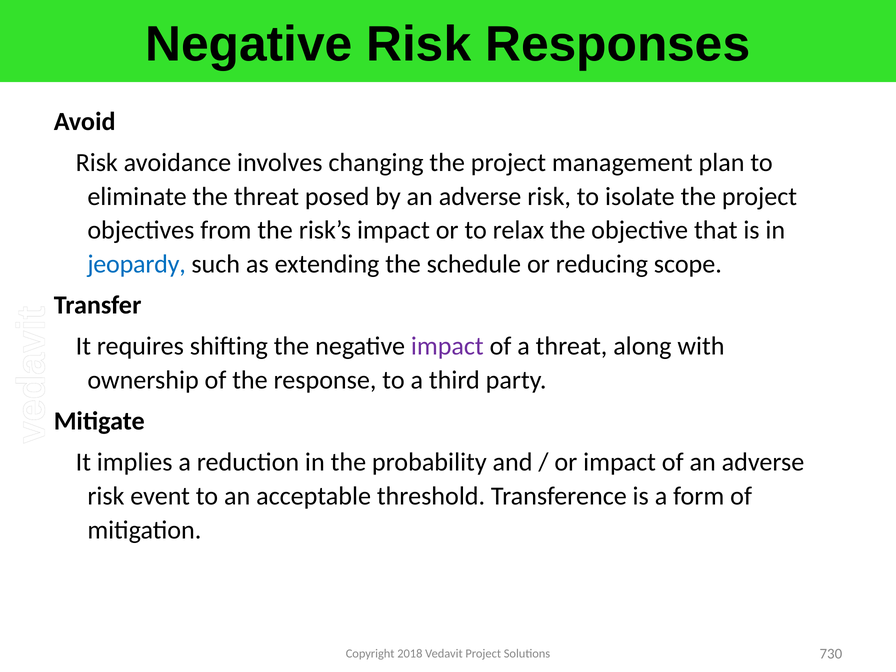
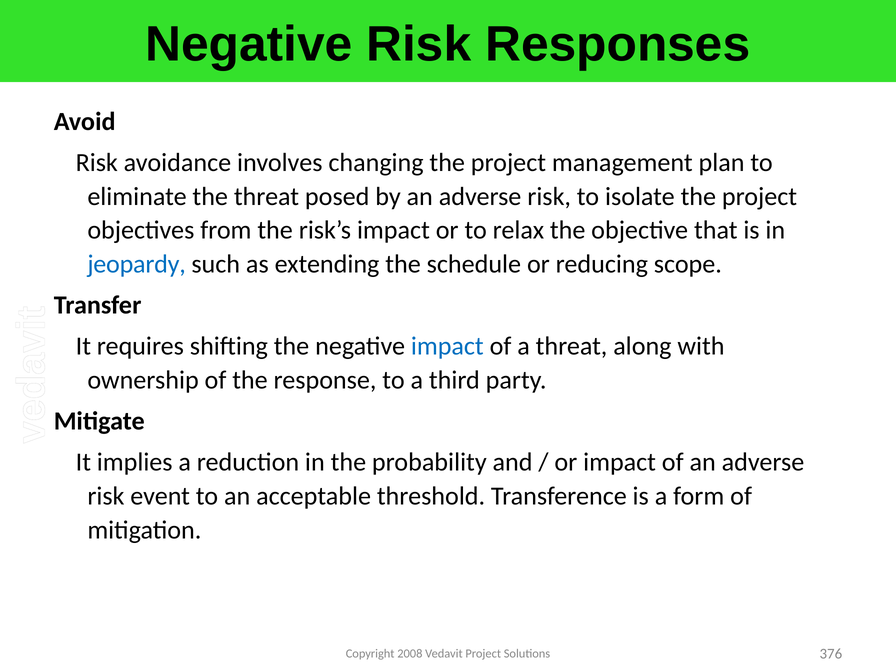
impact at (447, 346) colour: purple -> blue
2018: 2018 -> 2008
730: 730 -> 376
